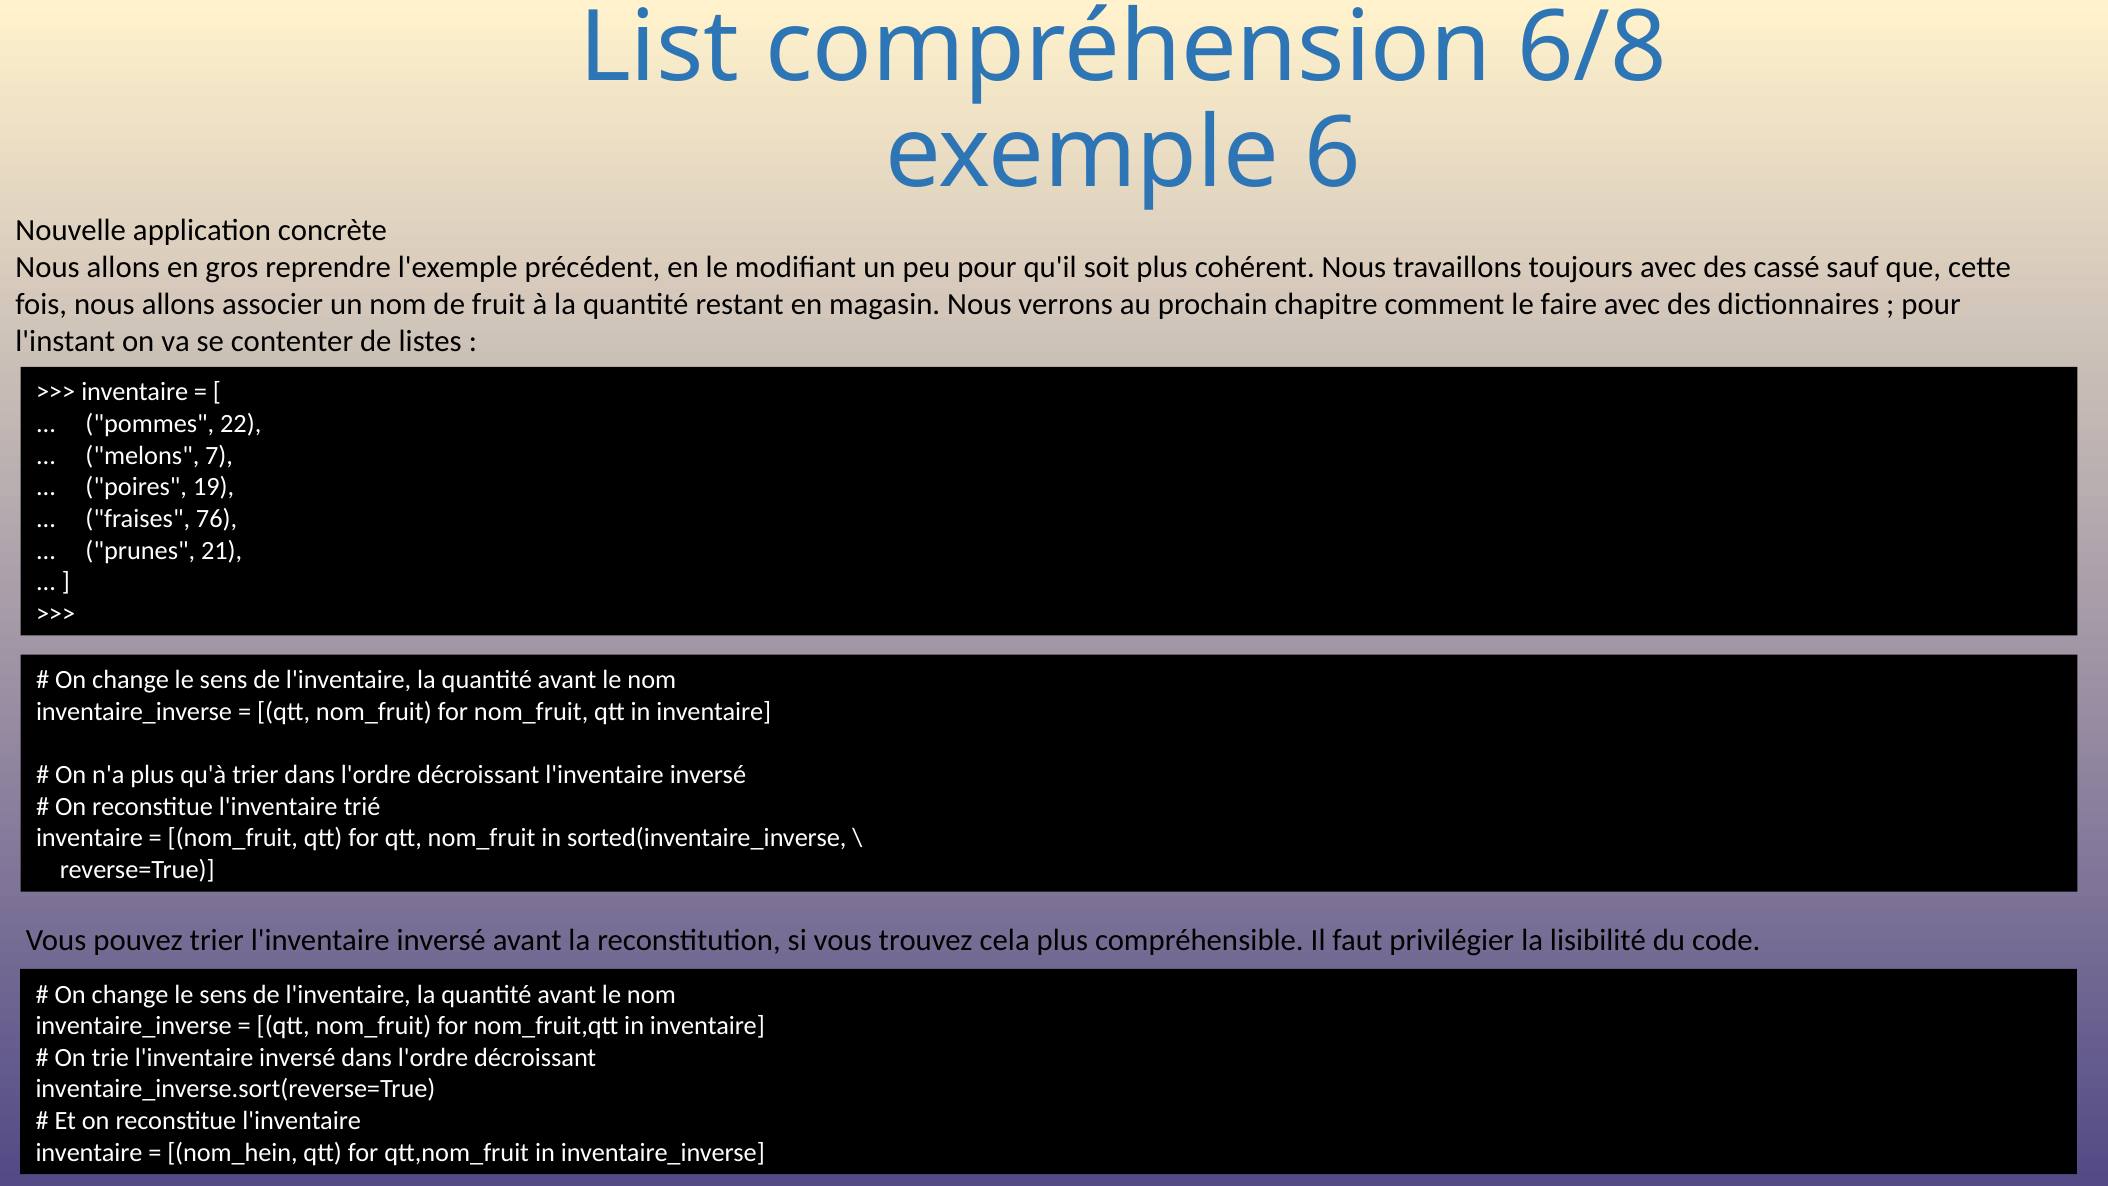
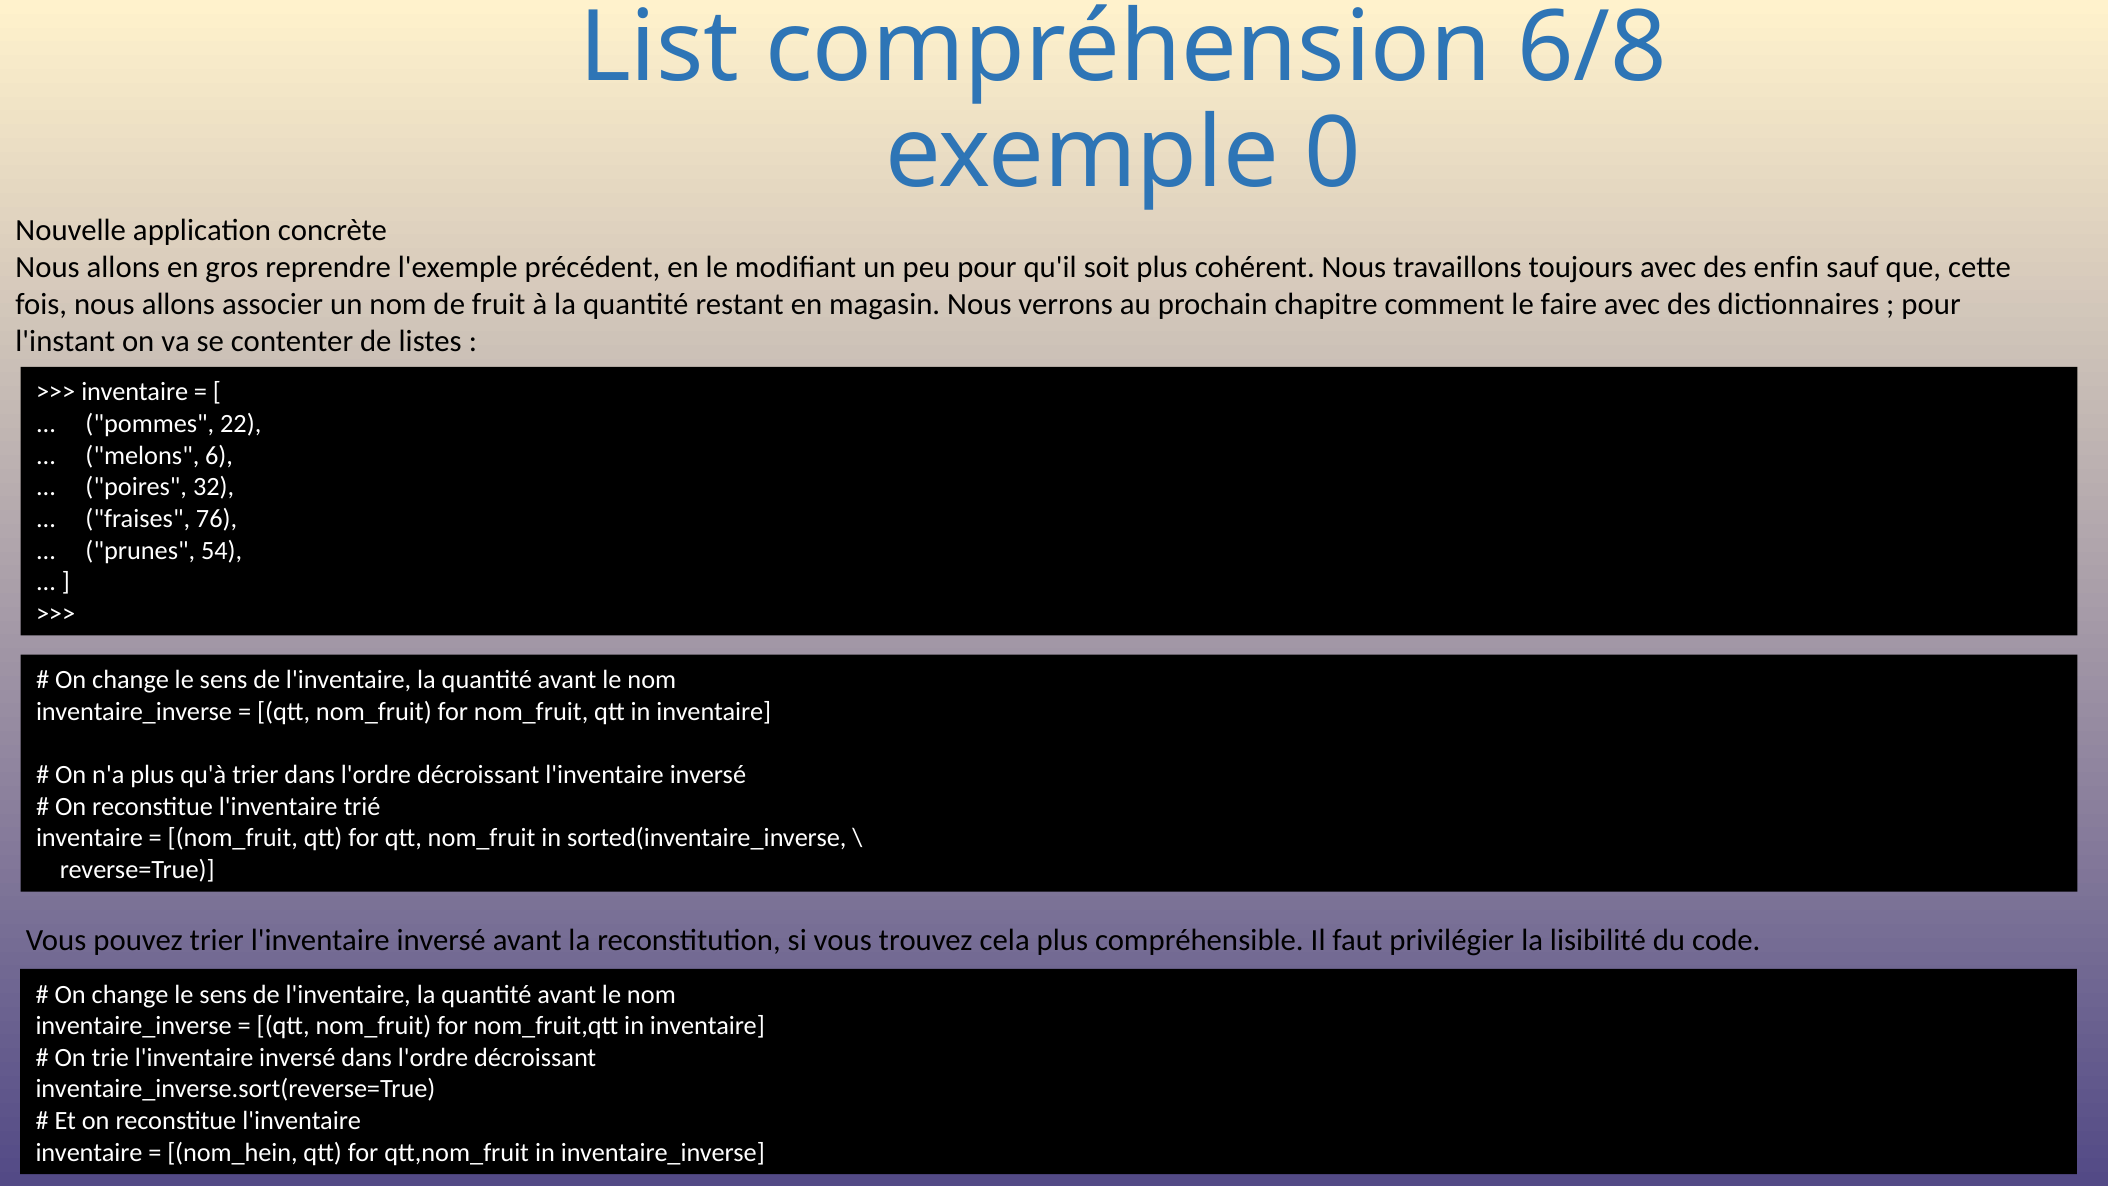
6: 6 -> 0
cassé: cassé -> enfin
7: 7 -> 6
19: 19 -> 32
21: 21 -> 54
